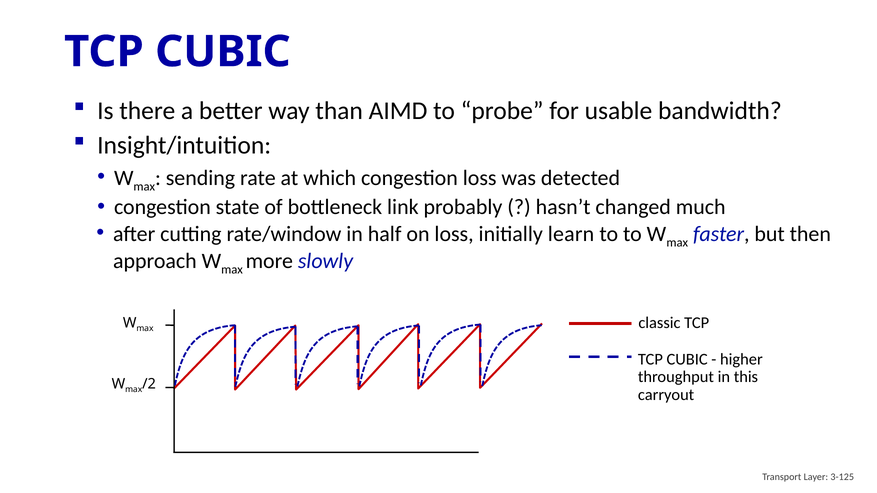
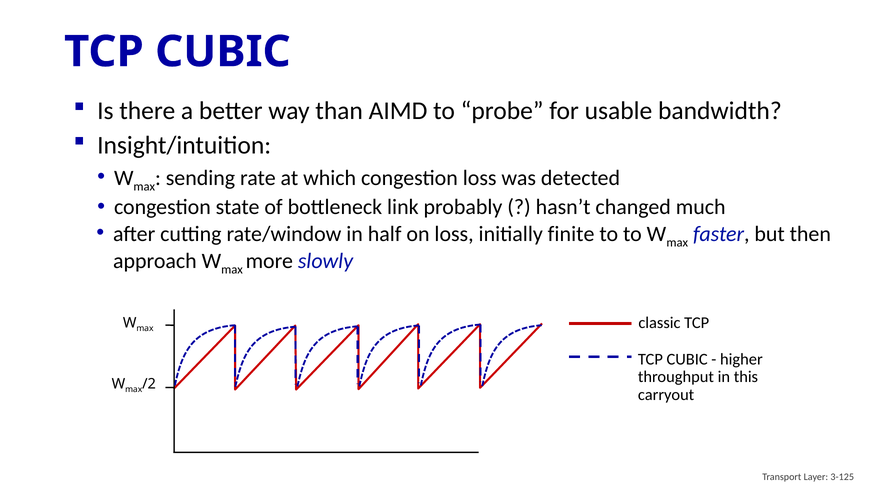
learn: learn -> finite
